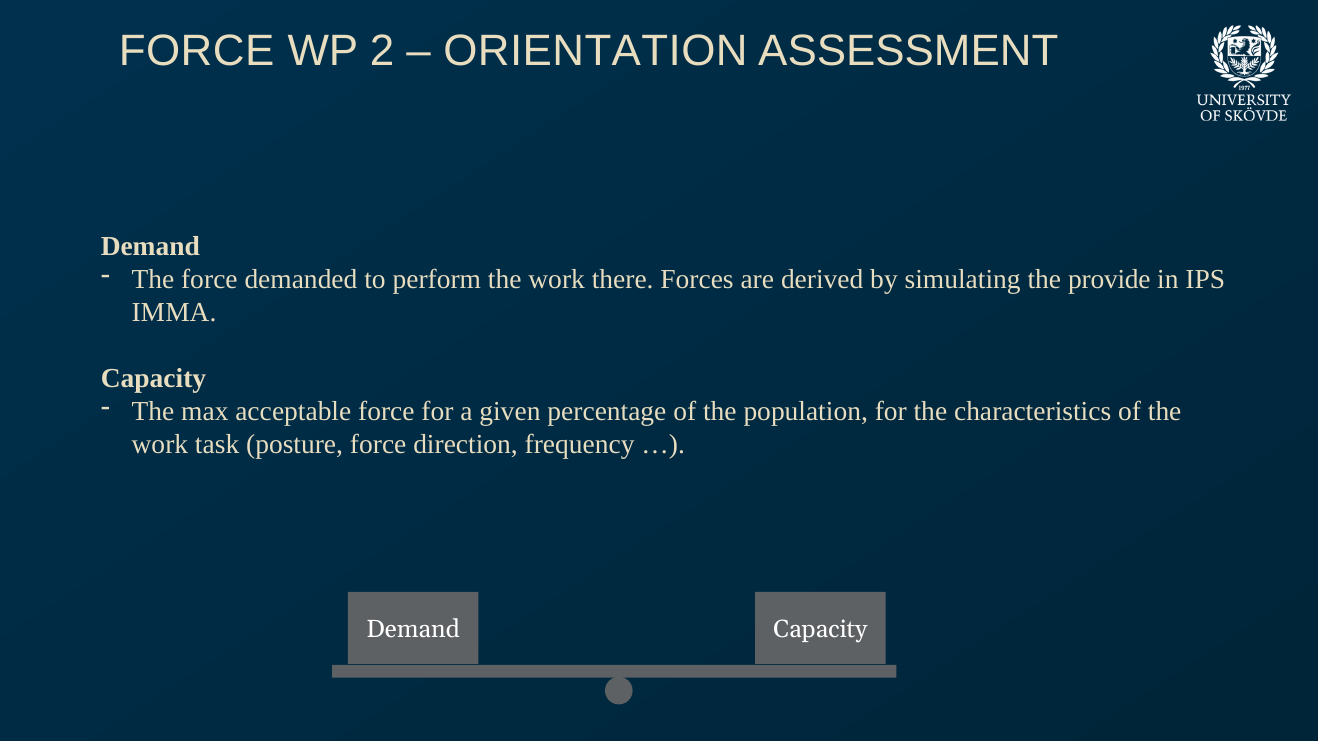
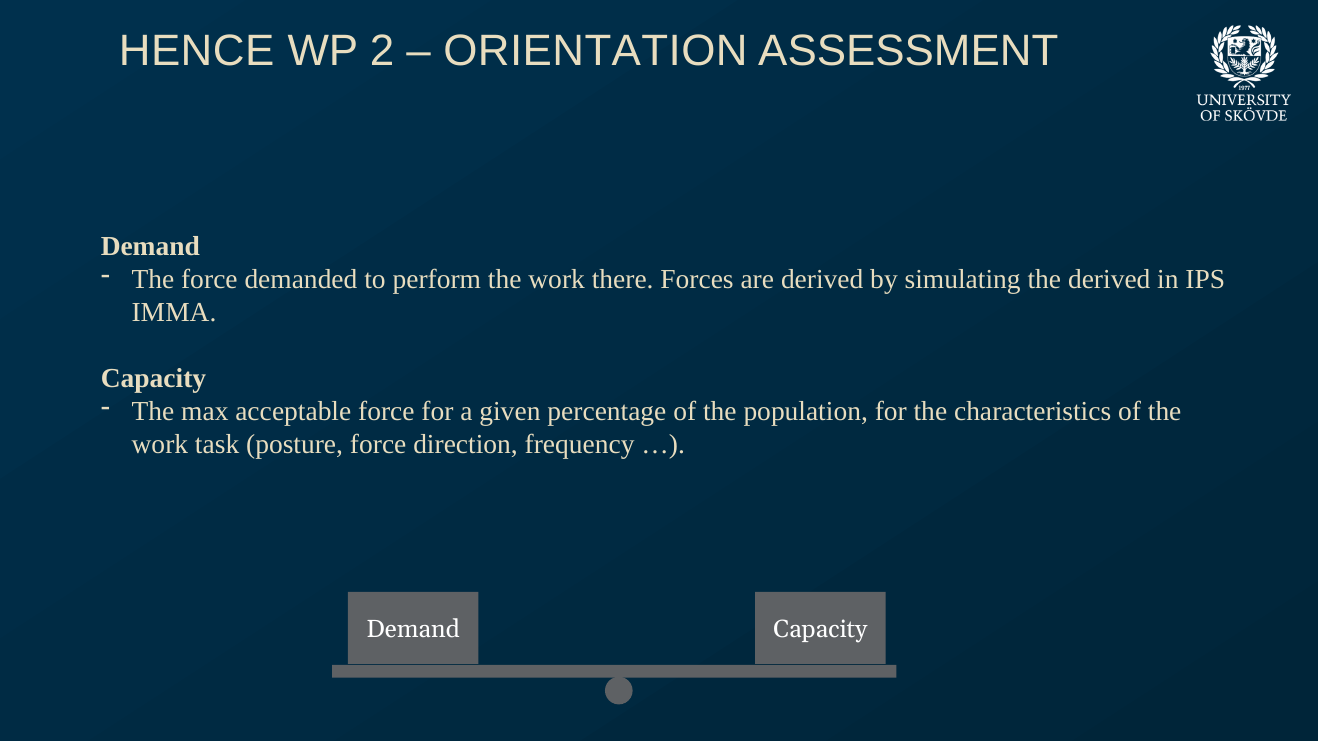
FORCE at (197, 51): FORCE -> HENCE
the provide: provide -> derived
